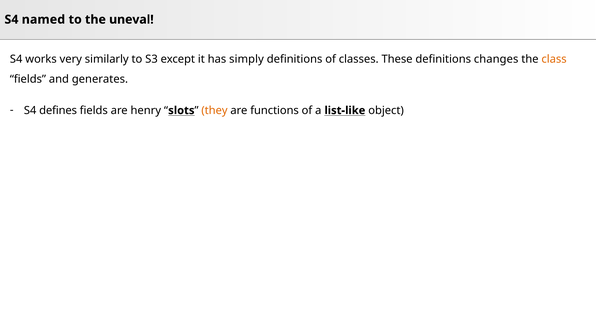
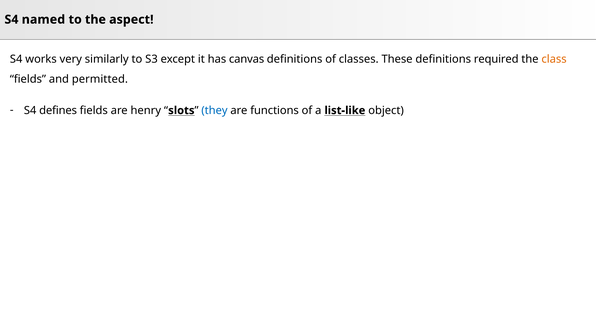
uneval: uneval -> aspect
simply: simply -> canvas
changes: changes -> required
generates: generates -> permitted
they colour: orange -> blue
